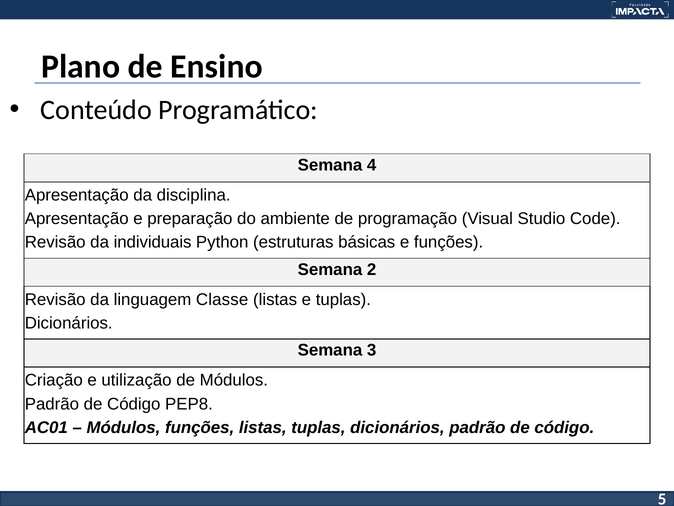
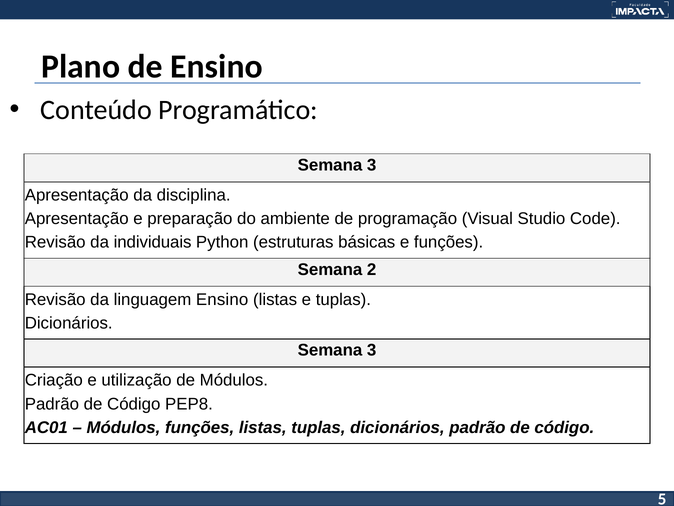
4 at (372, 165): 4 -> 3
linguagem Classe: Classe -> Ensino
